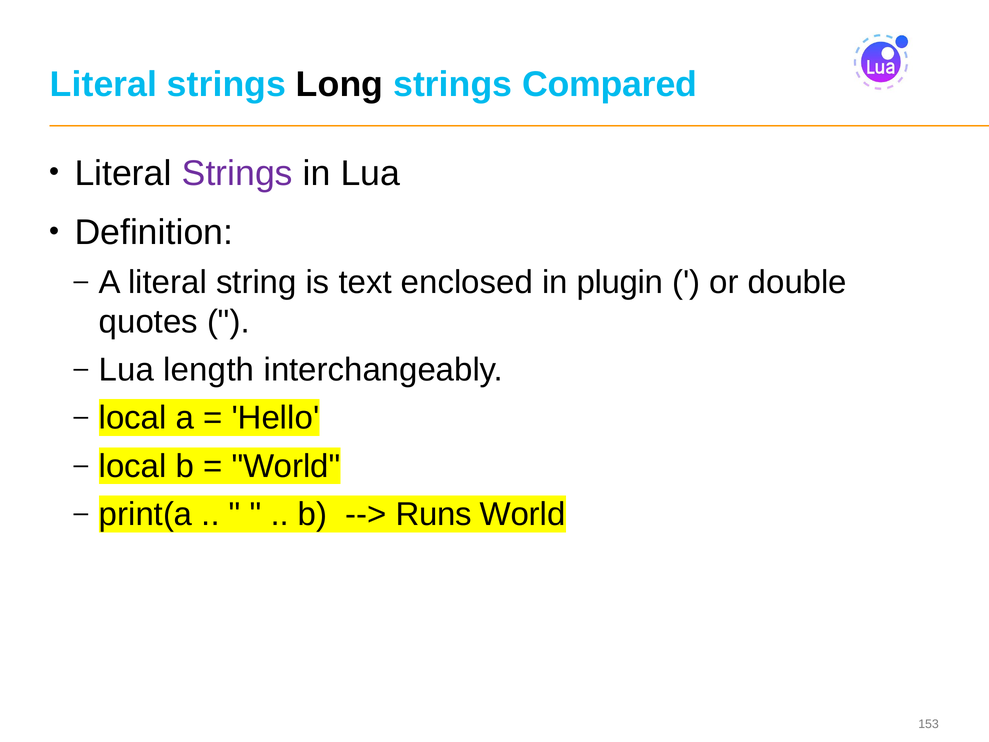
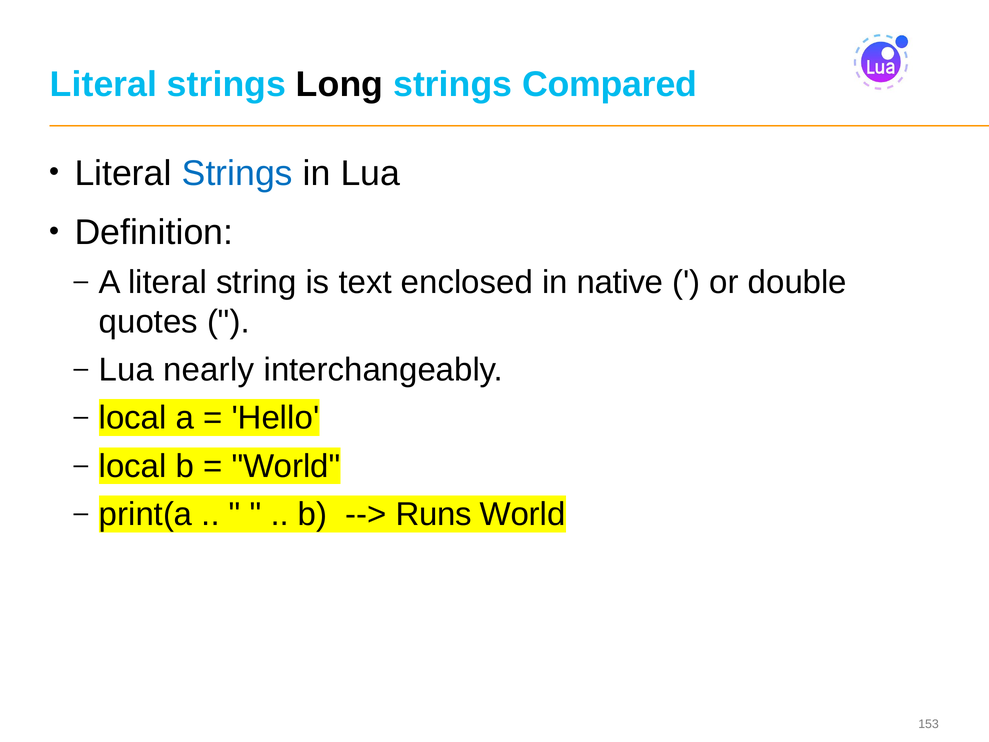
Strings at (237, 173) colour: purple -> blue
plugin: plugin -> native
length: length -> nearly
